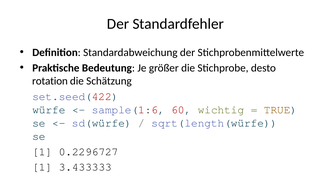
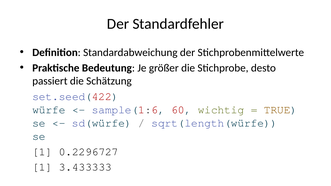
rotation: rotation -> passiert
